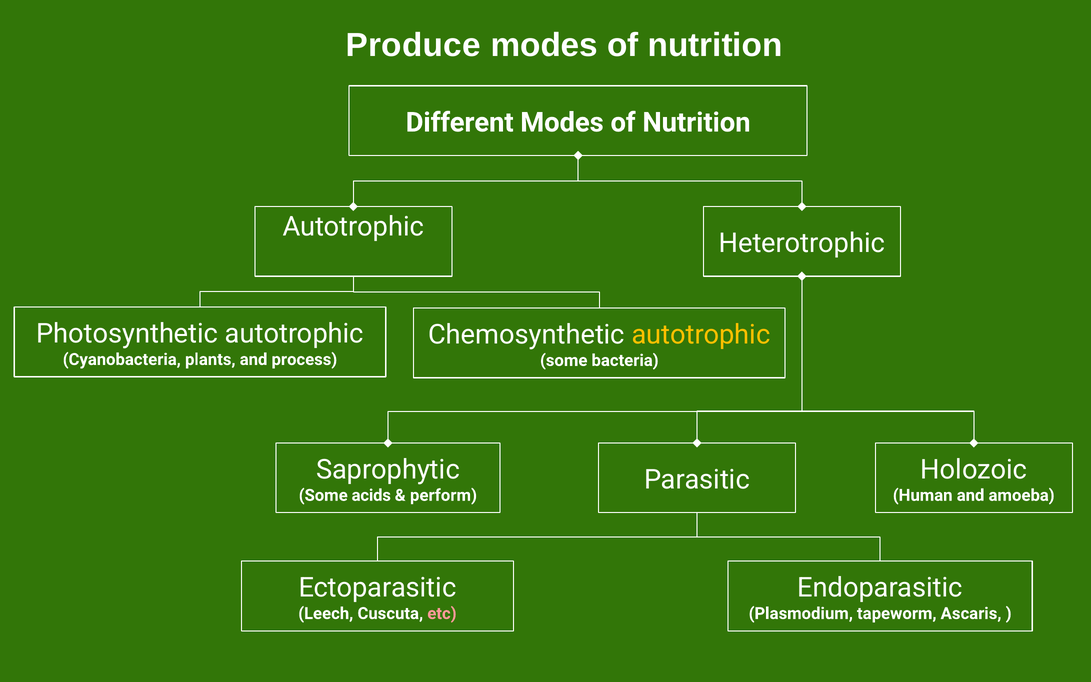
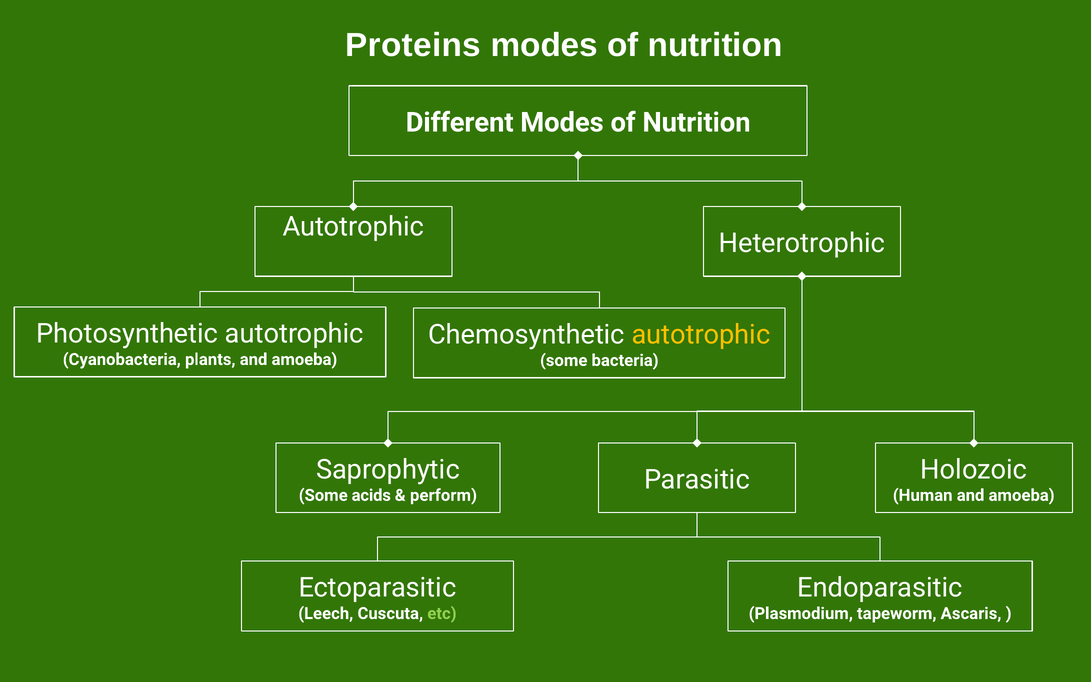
Produce: Produce -> Proteins
plants and process: process -> amoeba
etc colour: pink -> light green
